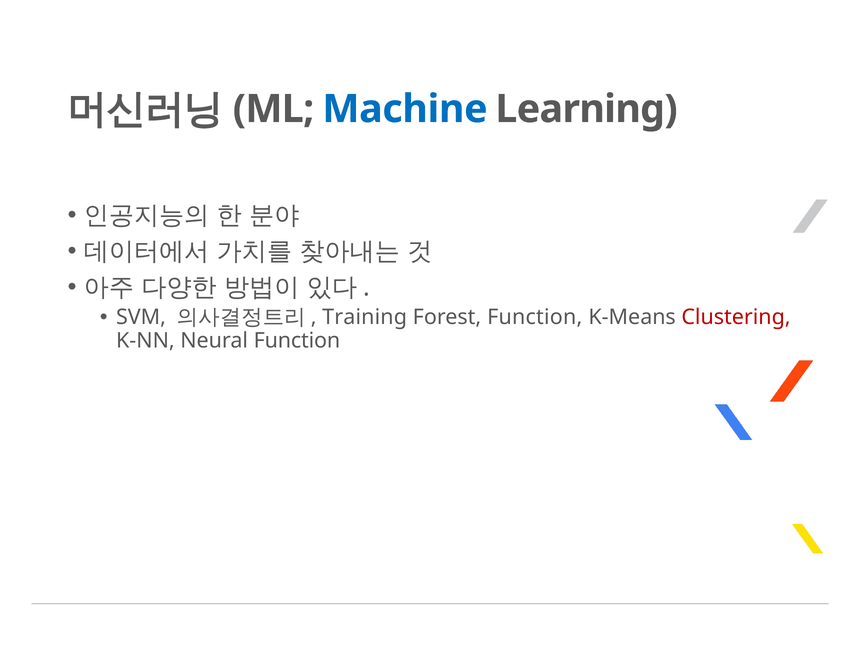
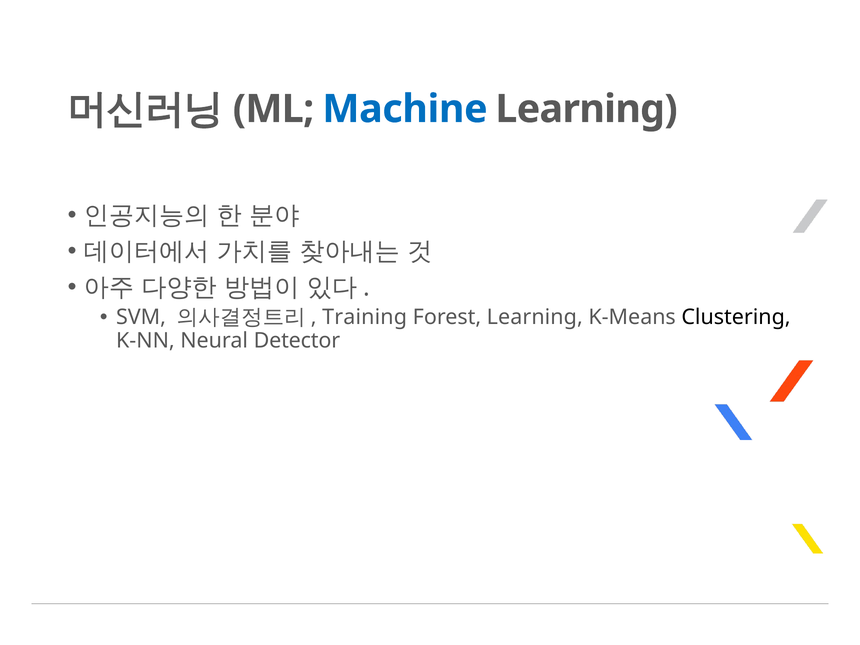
Forest Function: Function -> Learning
Clustering colour: red -> black
Neural Function: Function -> Detector
